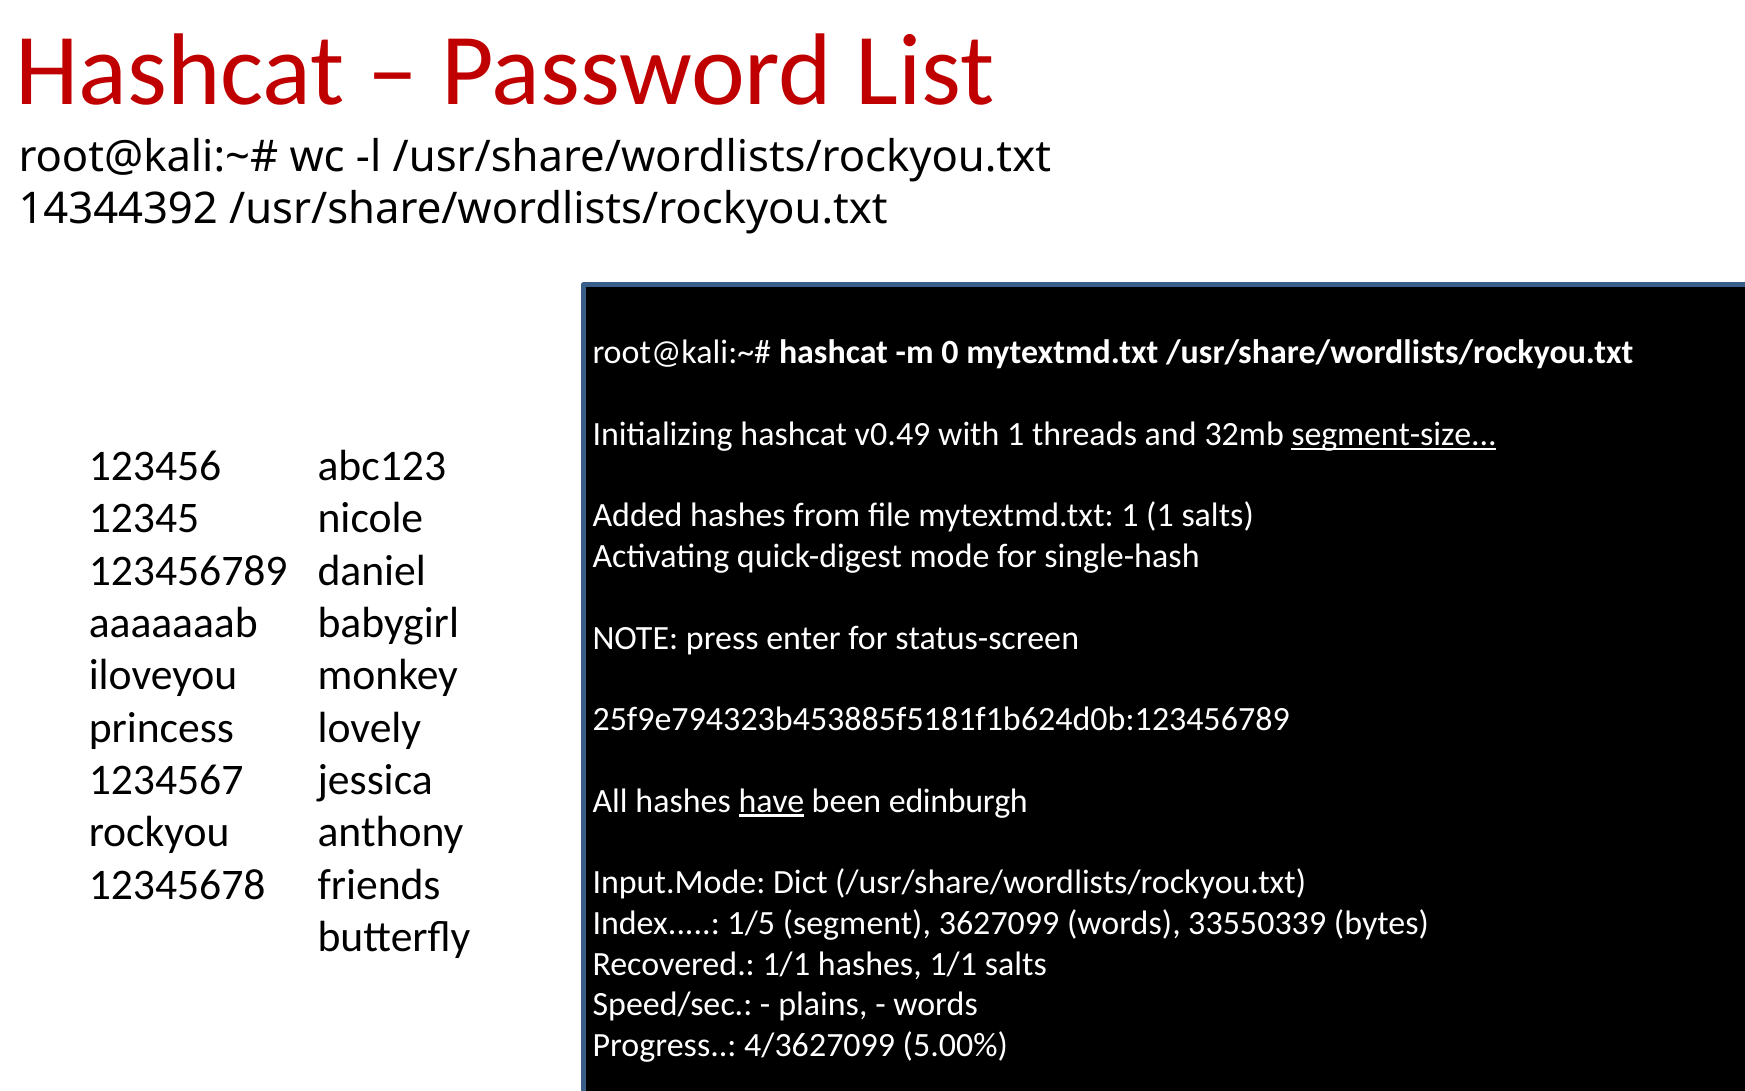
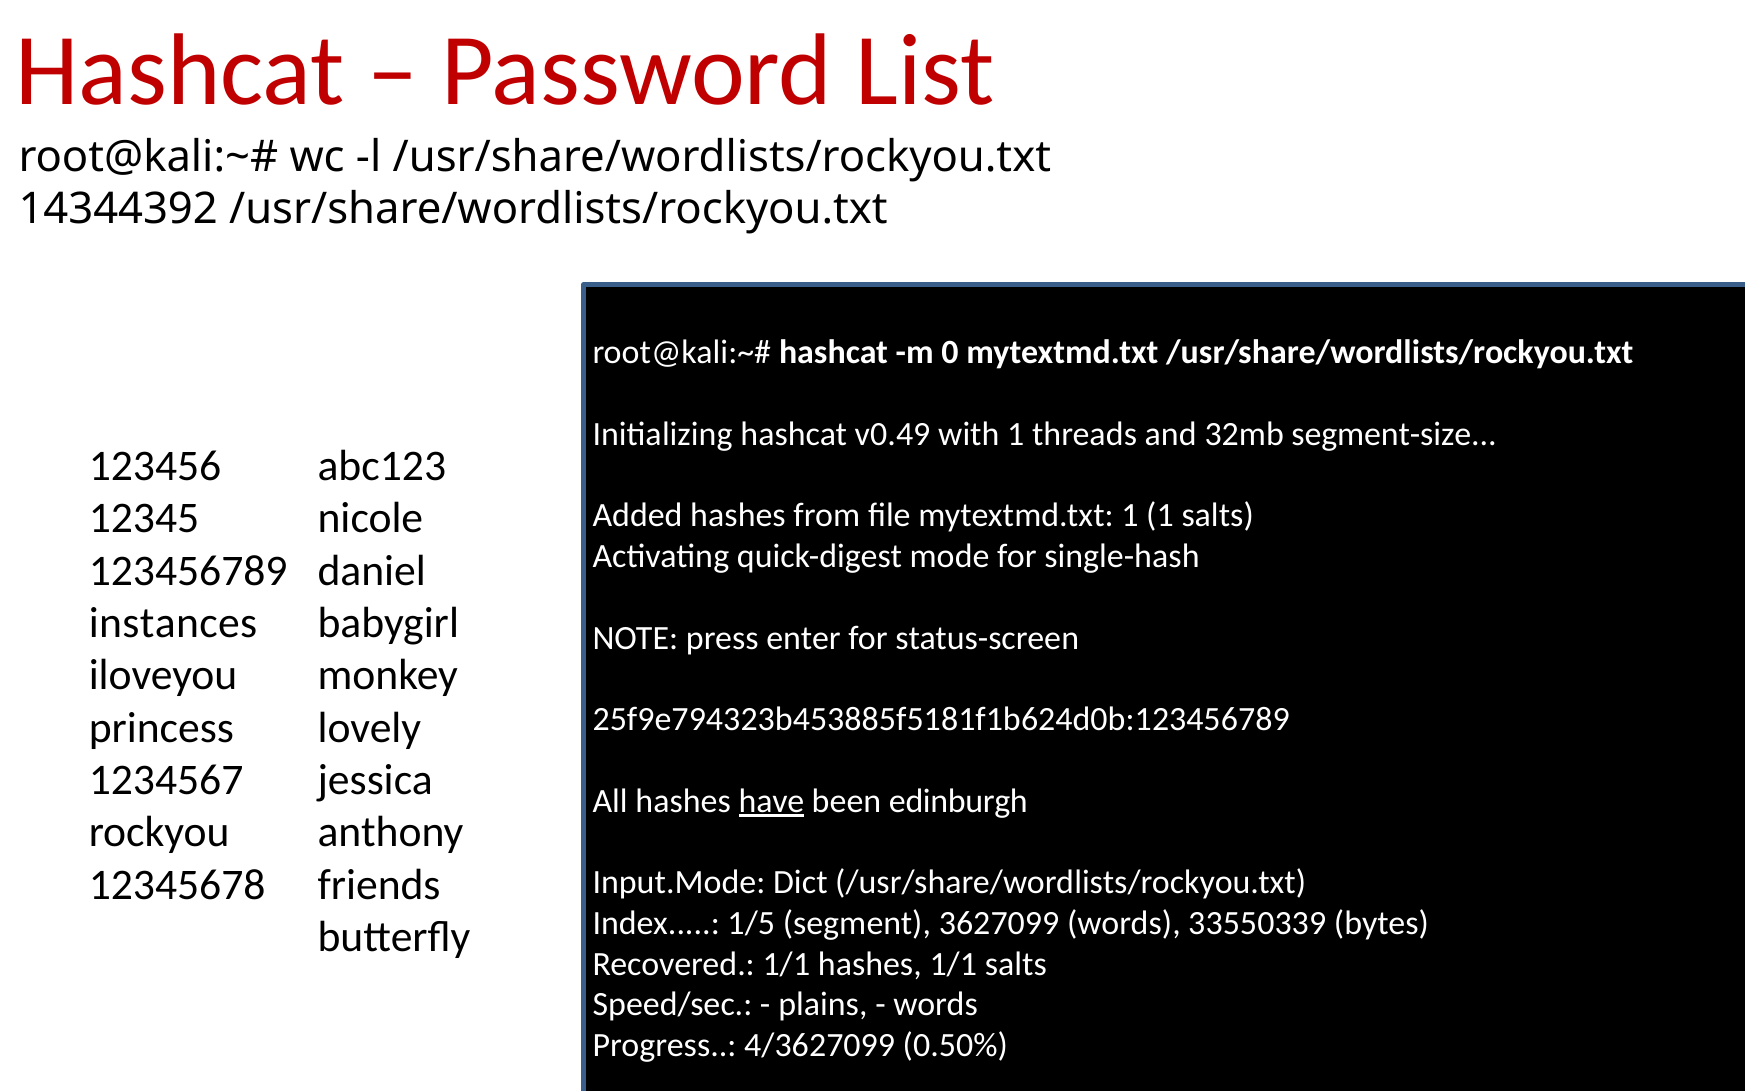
segment-size underline: present -> none
aaaaaaab at (173, 623): aaaaaaab -> instances
5.00%: 5.00% -> 0.50%
